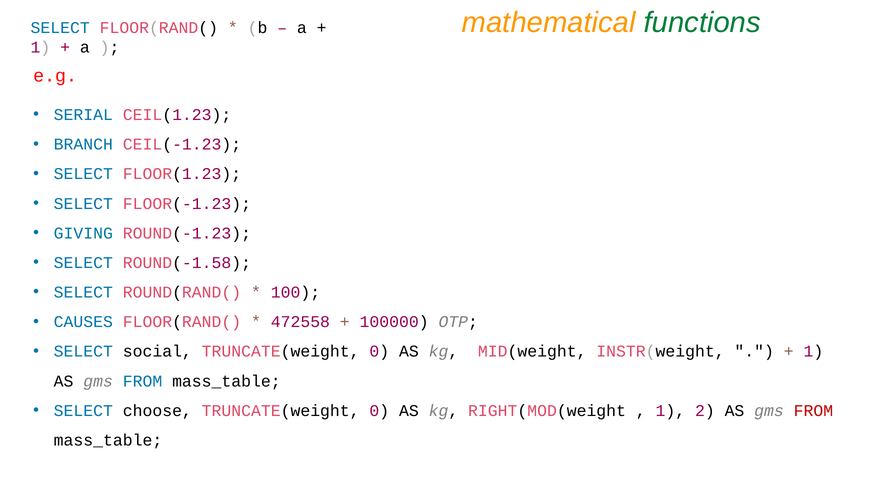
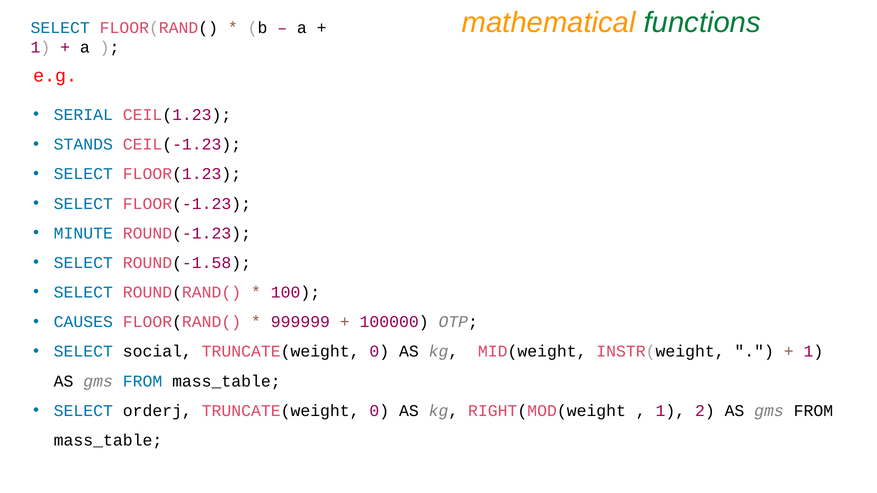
BRANCH: BRANCH -> STANDS
GIVING: GIVING -> MINUTE
472558: 472558 -> 999999
choose: choose -> orderj
FROM at (813, 411) colour: red -> black
